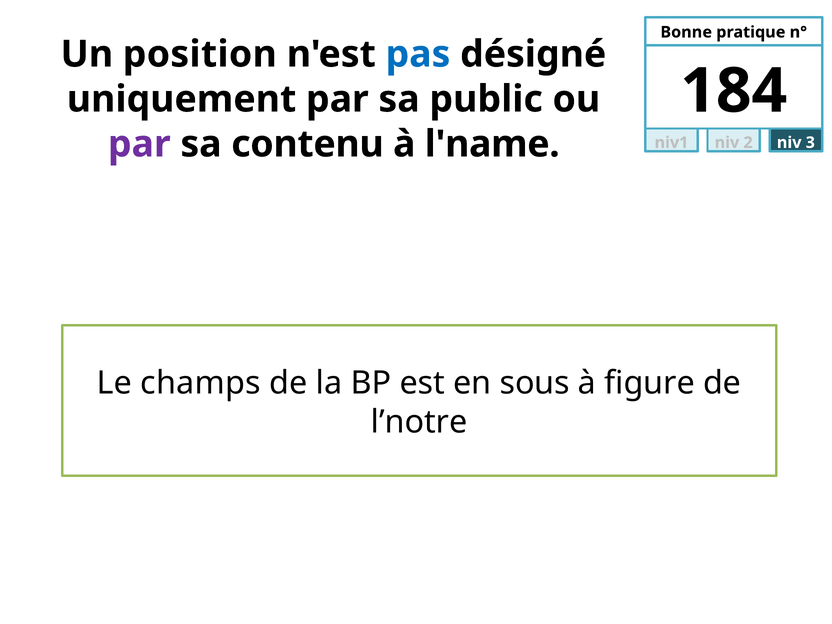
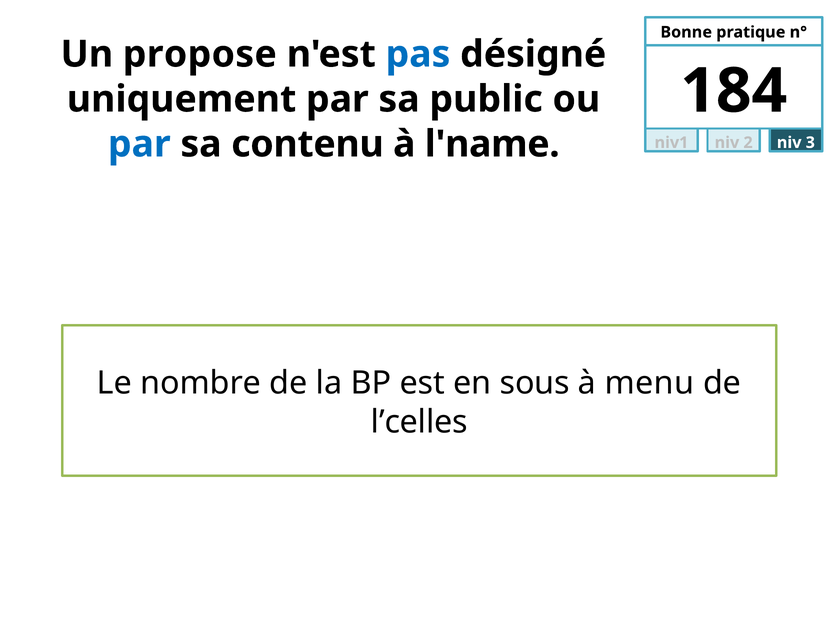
position: position -> propose
par at (139, 144) colour: purple -> blue
champs: champs -> nombre
figure: figure -> menu
l’notre: l’notre -> l’celles
